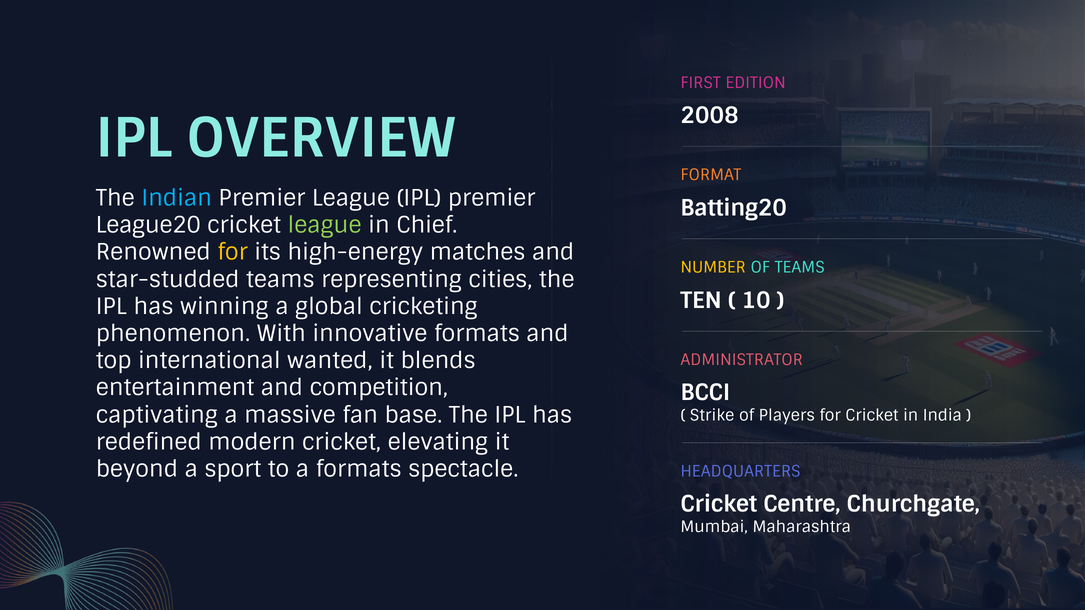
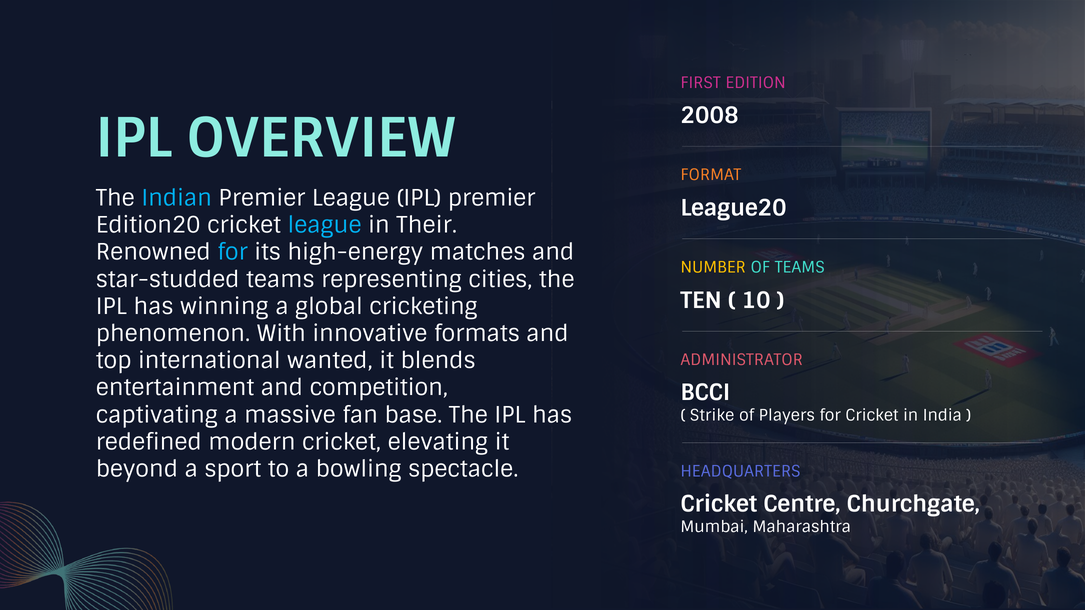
Batting20: Batting20 -> League20
League20: League20 -> Edition20
league at (325, 225) colour: light green -> light blue
Chief: Chief -> Their
for at (233, 253) colour: yellow -> light blue
a formats: formats -> bowling
